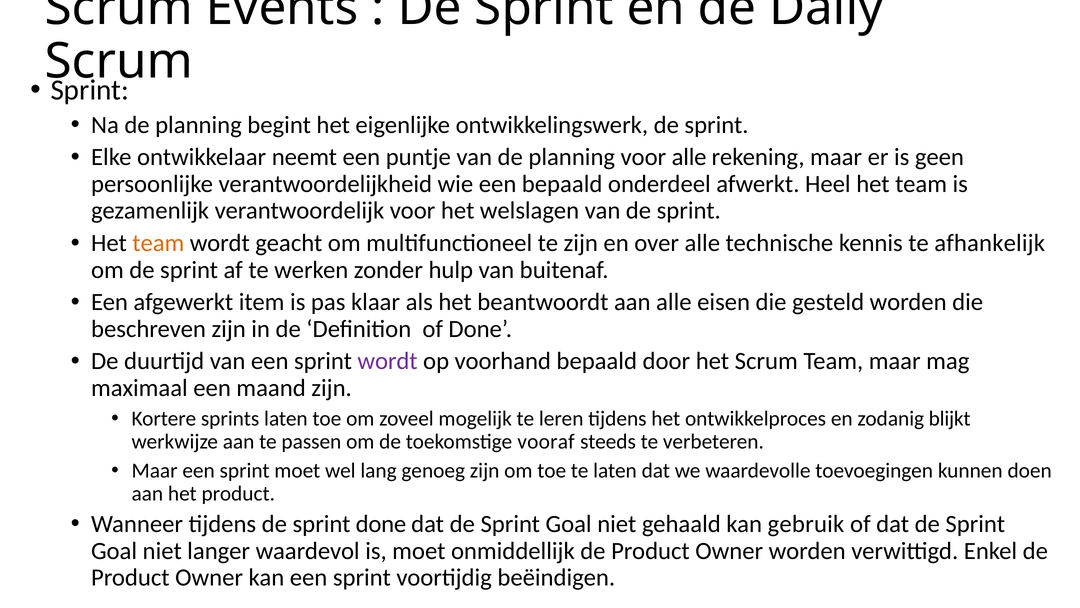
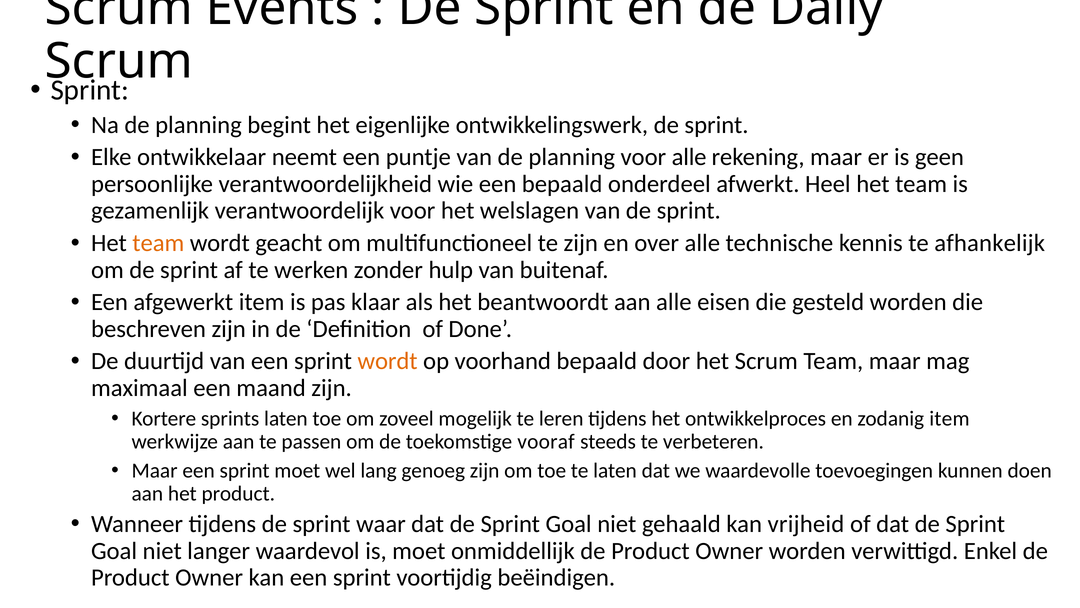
wordt at (388, 361) colour: purple -> orange
zodanig blijkt: blijkt -> item
sprint done: done -> waar
gebruik: gebruik -> vrijheid
